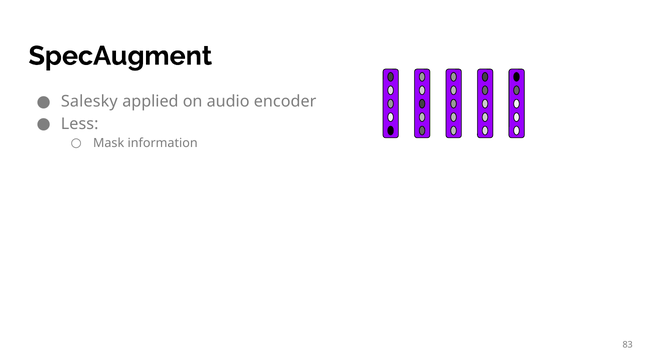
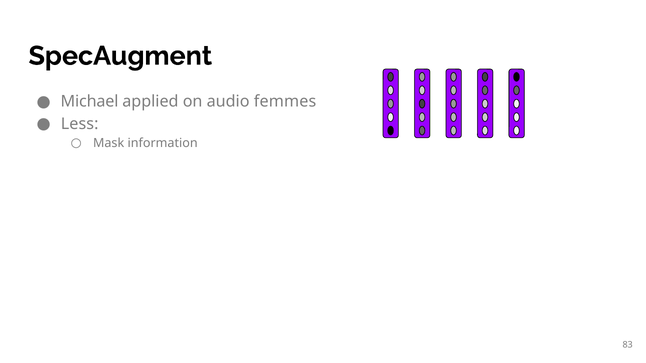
Salesky: Salesky -> Michael
encoder: encoder -> femmes
